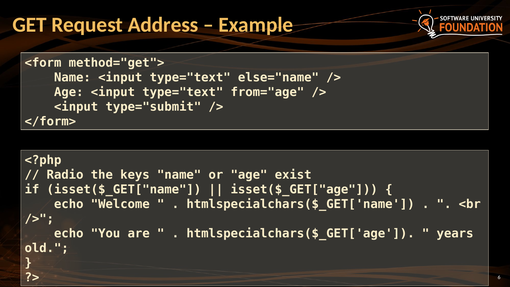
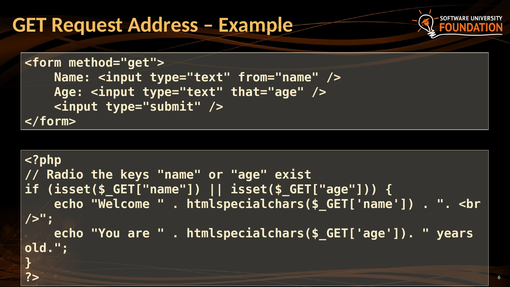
else="name: else="name -> from="name
from="age: from="age -> that="age
